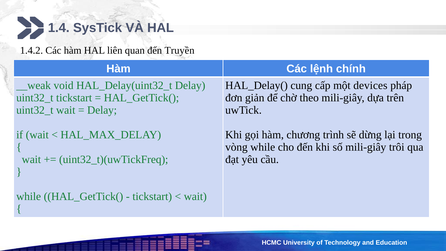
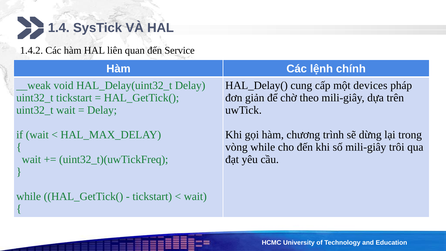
Truyền: Truyền -> Service
